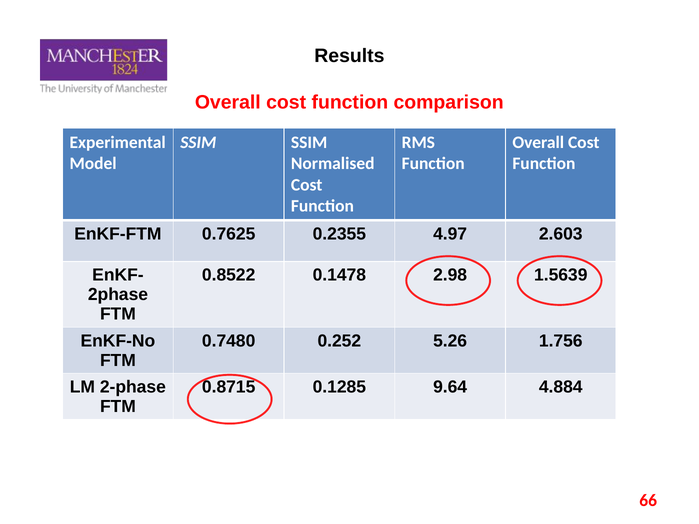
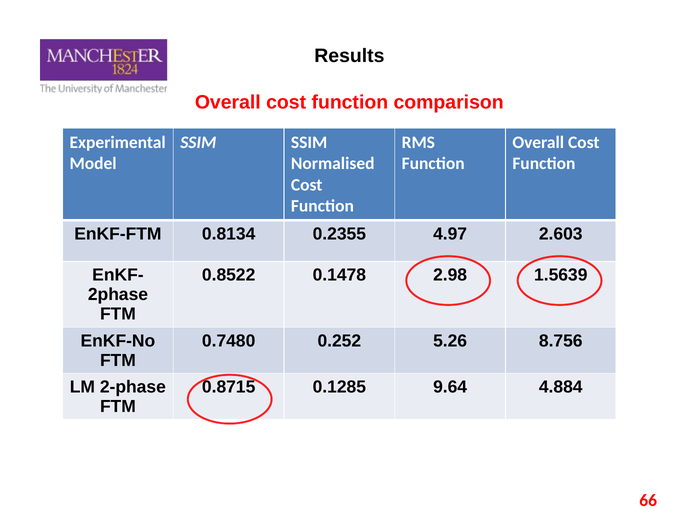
0.7625: 0.7625 -> 0.8134
1.756: 1.756 -> 8.756
